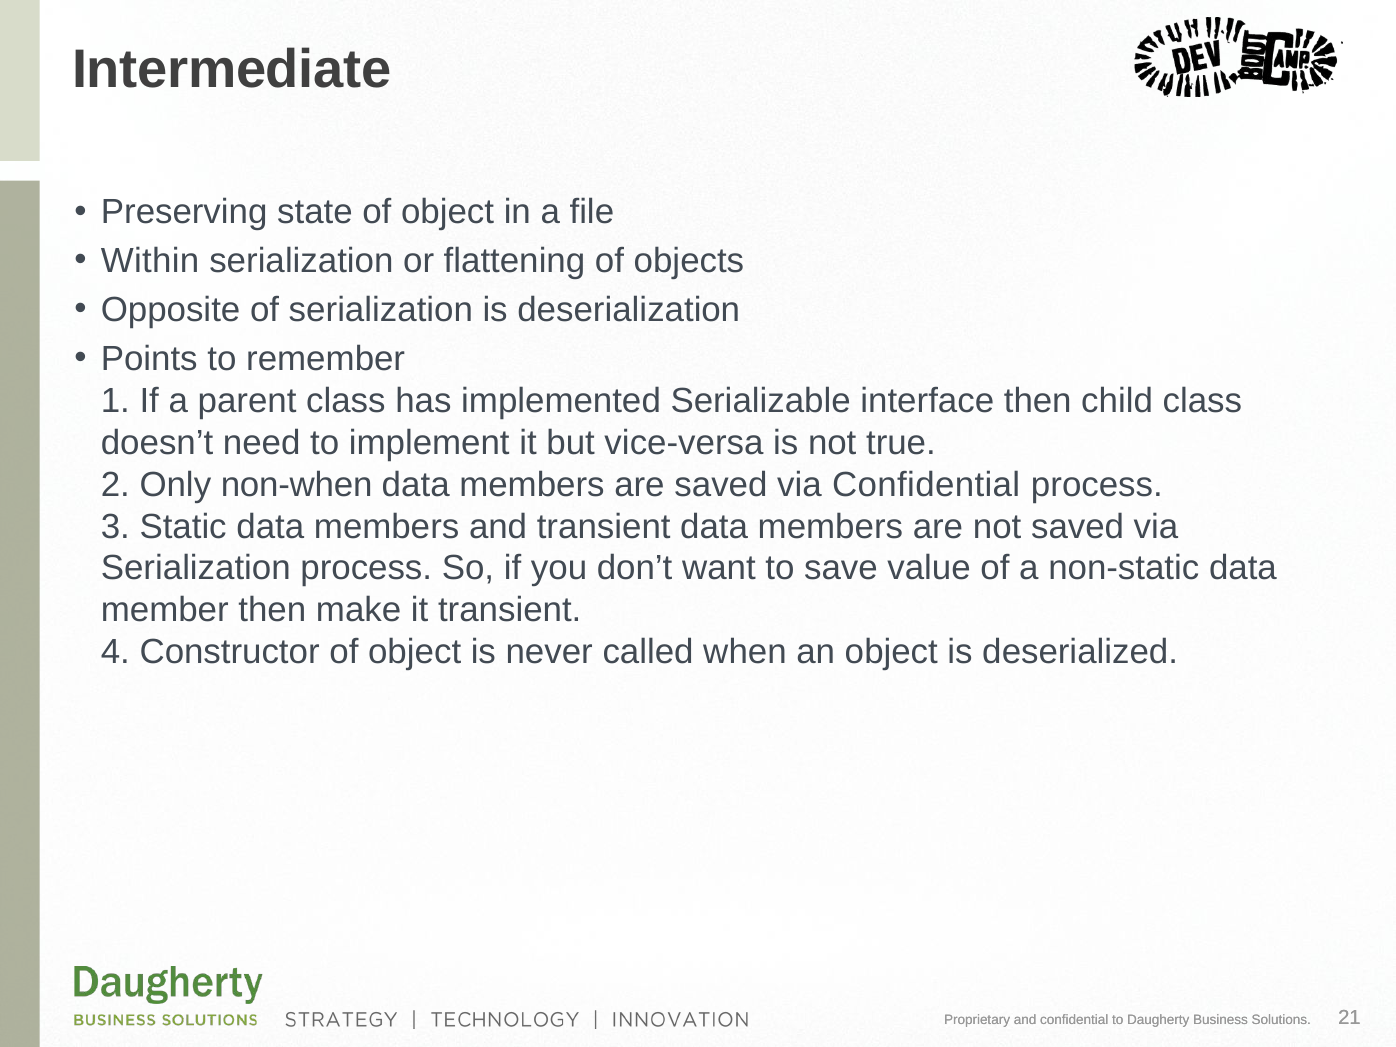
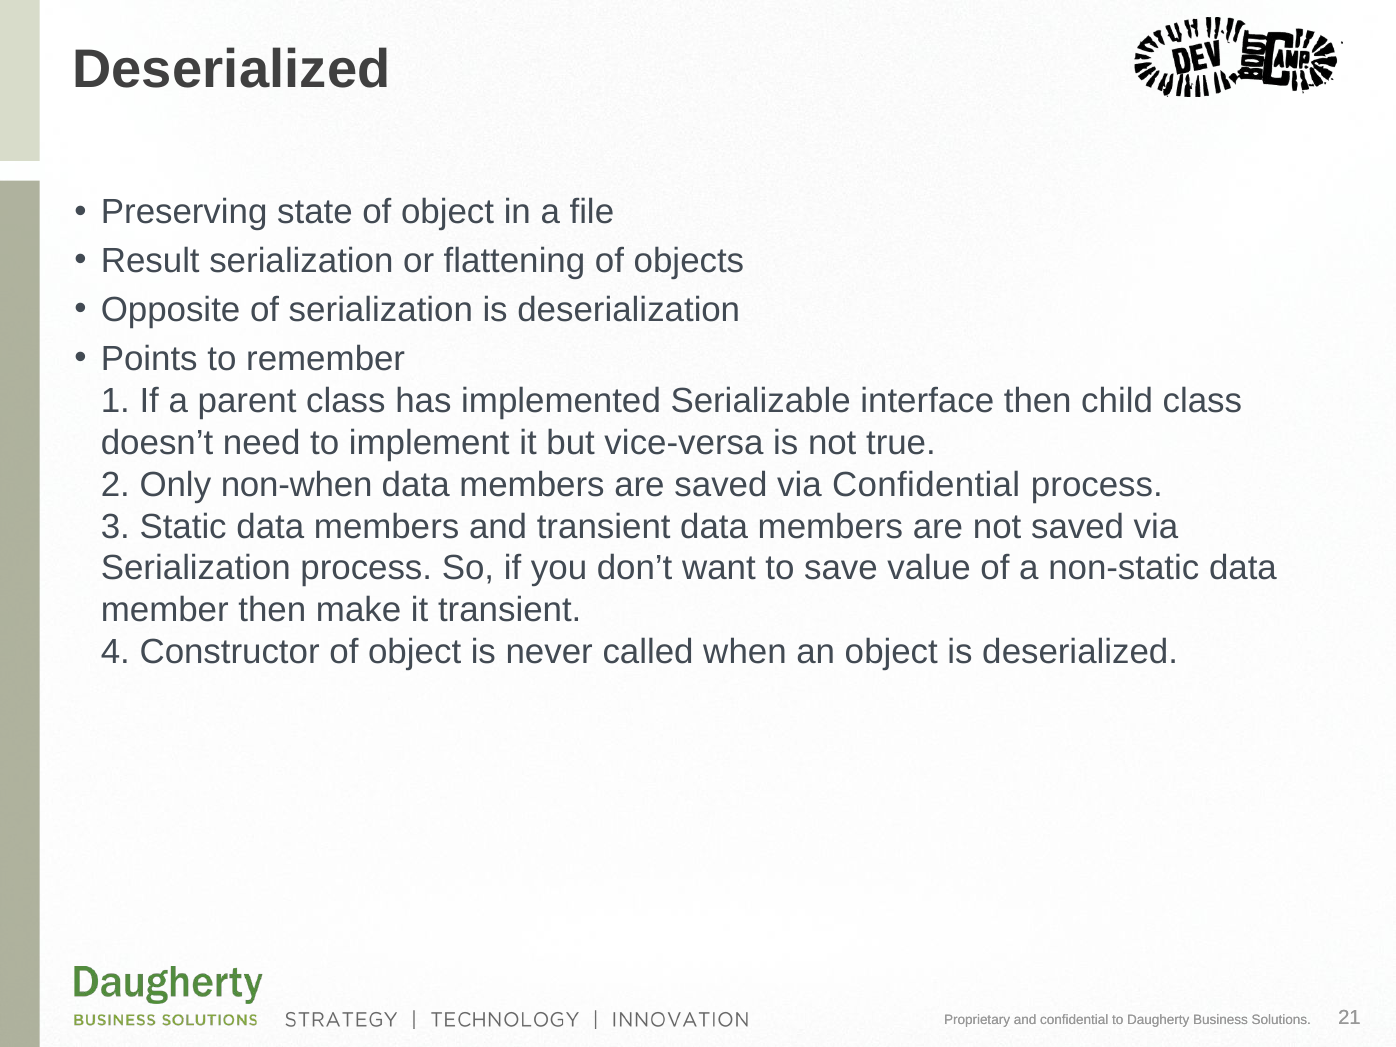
Intermediate at (232, 70): Intermediate -> Deserialized
Within: Within -> Result
